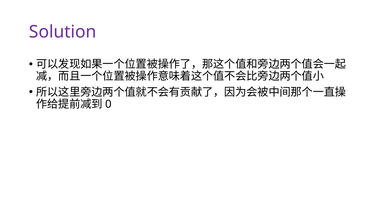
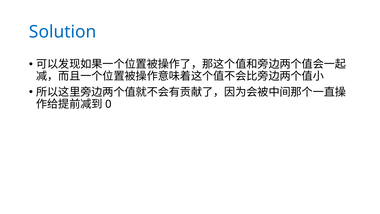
Solution colour: purple -> blue
